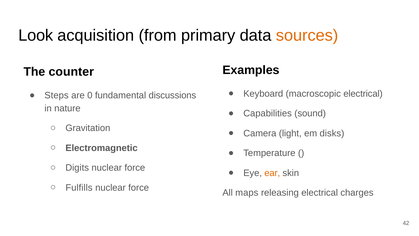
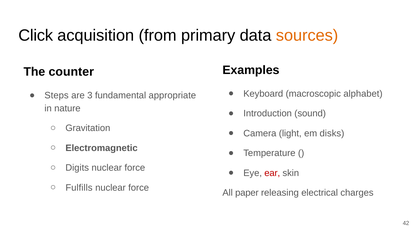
Look: Look -> Click
macroscopic electrical: electrical -> alphabet
0: 0 -> 3
discussions: discussions -> appropriate
Capabilities: Capabilities -> Introduction
ear colour: orange -> red
maps: maps -> paper
